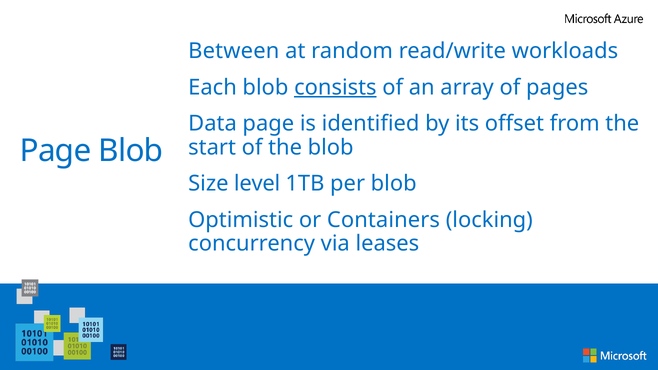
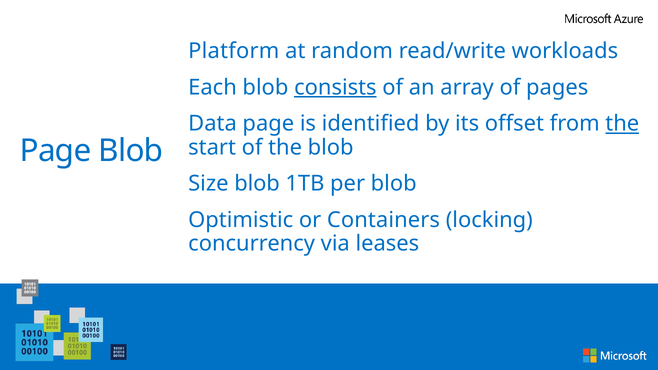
Between: Between -> Platform
the at (622, 124) underline: none -> present
Size level: level -> blob
